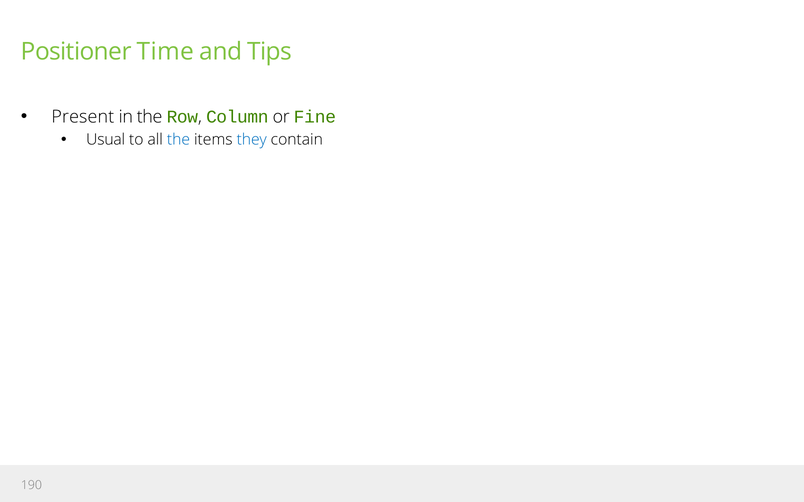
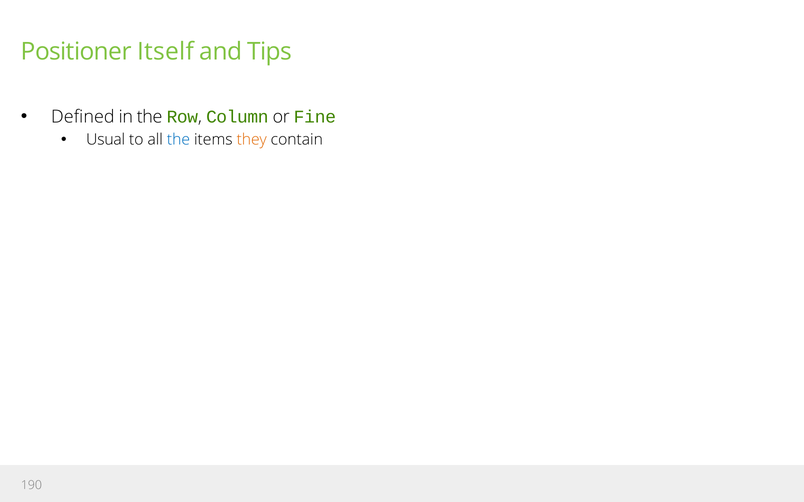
Time: Time -> Itself
Present: Present -> Defined
they colour: blue -> orange
